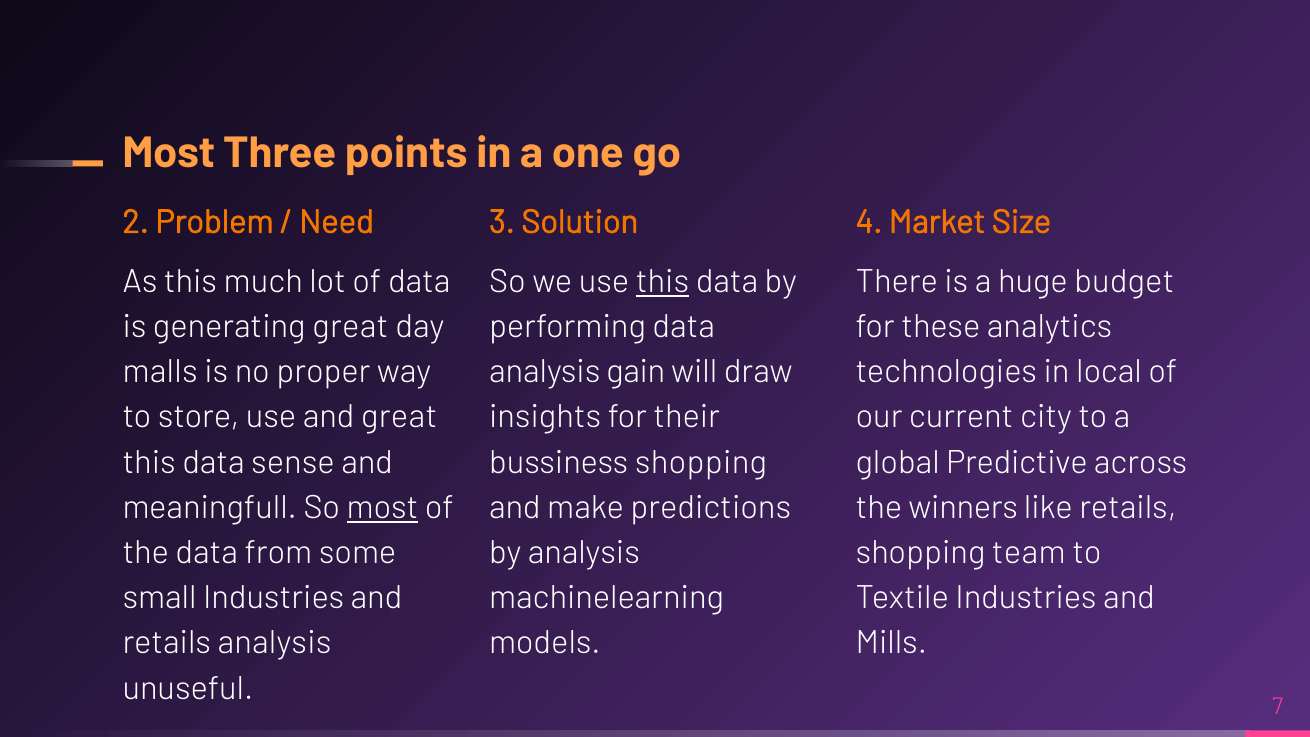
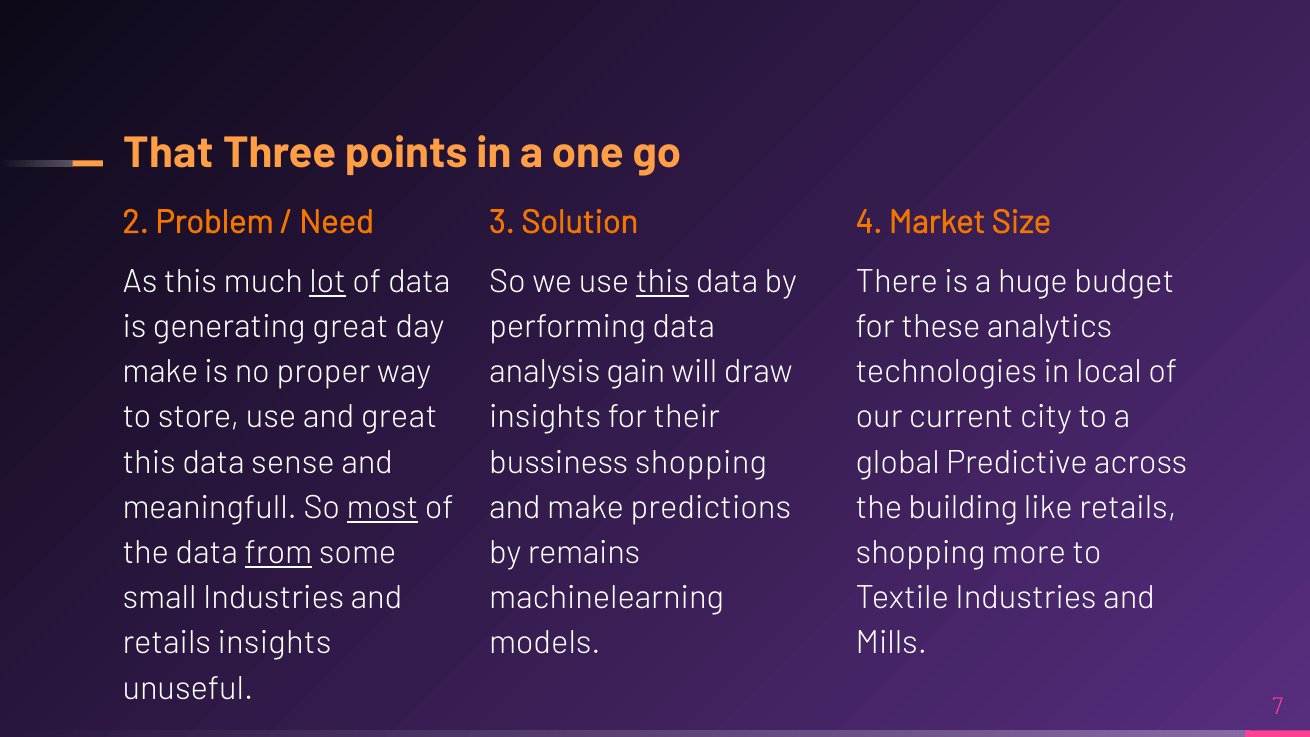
Most at (169, 153): Most -> That
lot underline: none -> present
malls at (160, 372): malls -> make
winners: winners -> building
from underline: none -> present
by analysis: analysis -> remains
team: team -> more
retails analysis: analysis -> insights
